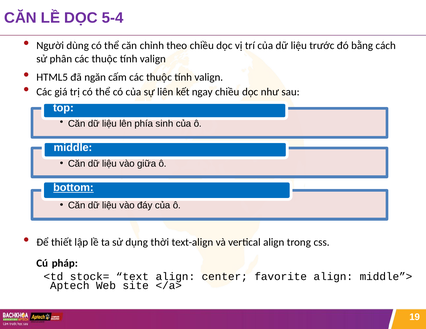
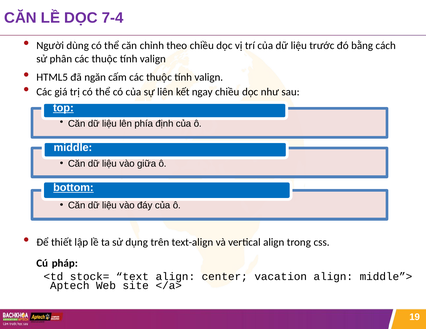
5-4: 5-4 -> 7-4
top underline: none -> present
sinh: sinh -> định
thời: thời -> trên
favorite: favorite -> vacation
